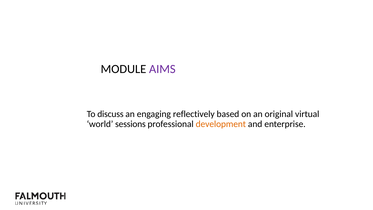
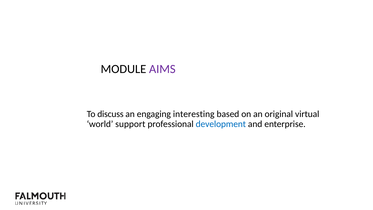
reflectively: reflectively -> interesting
sessions: sessions -> support
development colour: orange -> blue
